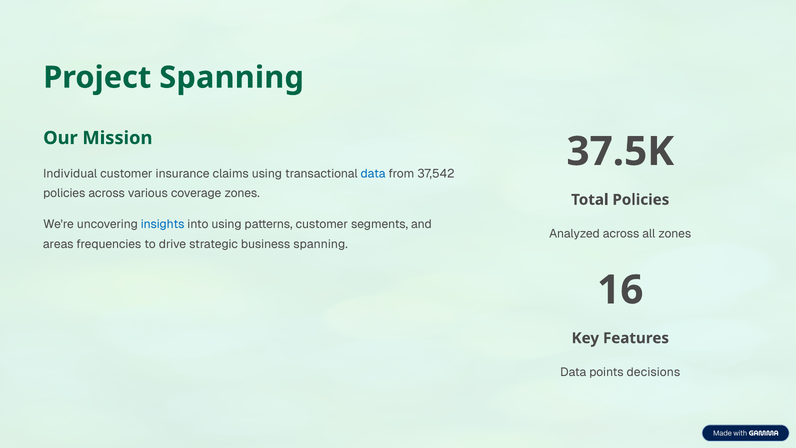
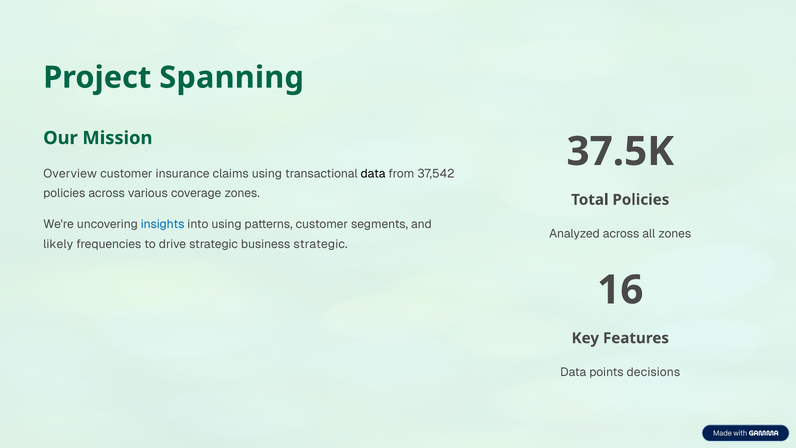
Individual: Individual -> Overview
data at (373, 174) colour: blue -> black
areas: areas -> likely
business spanning: spanning -> strategic
